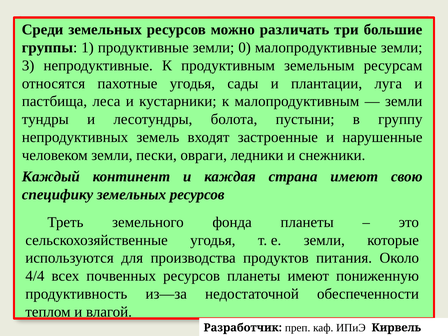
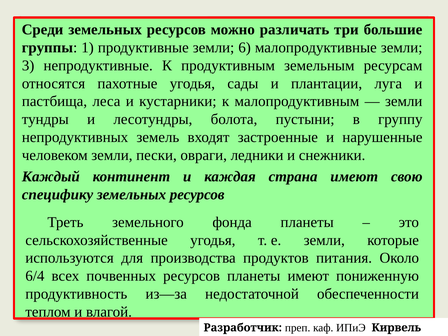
0: 0 -> 6
4/4: 4/4 -> 6/4
